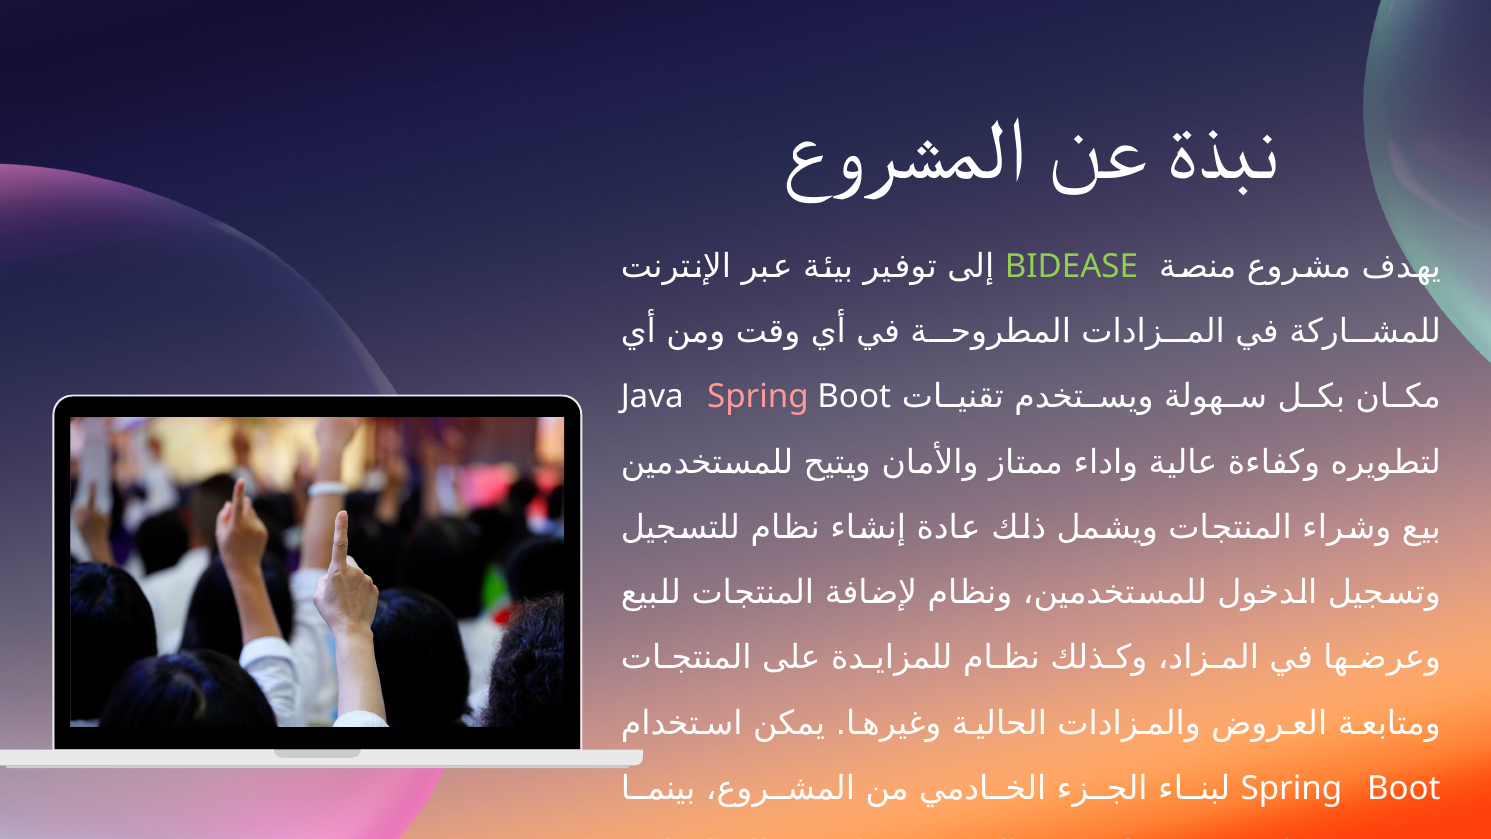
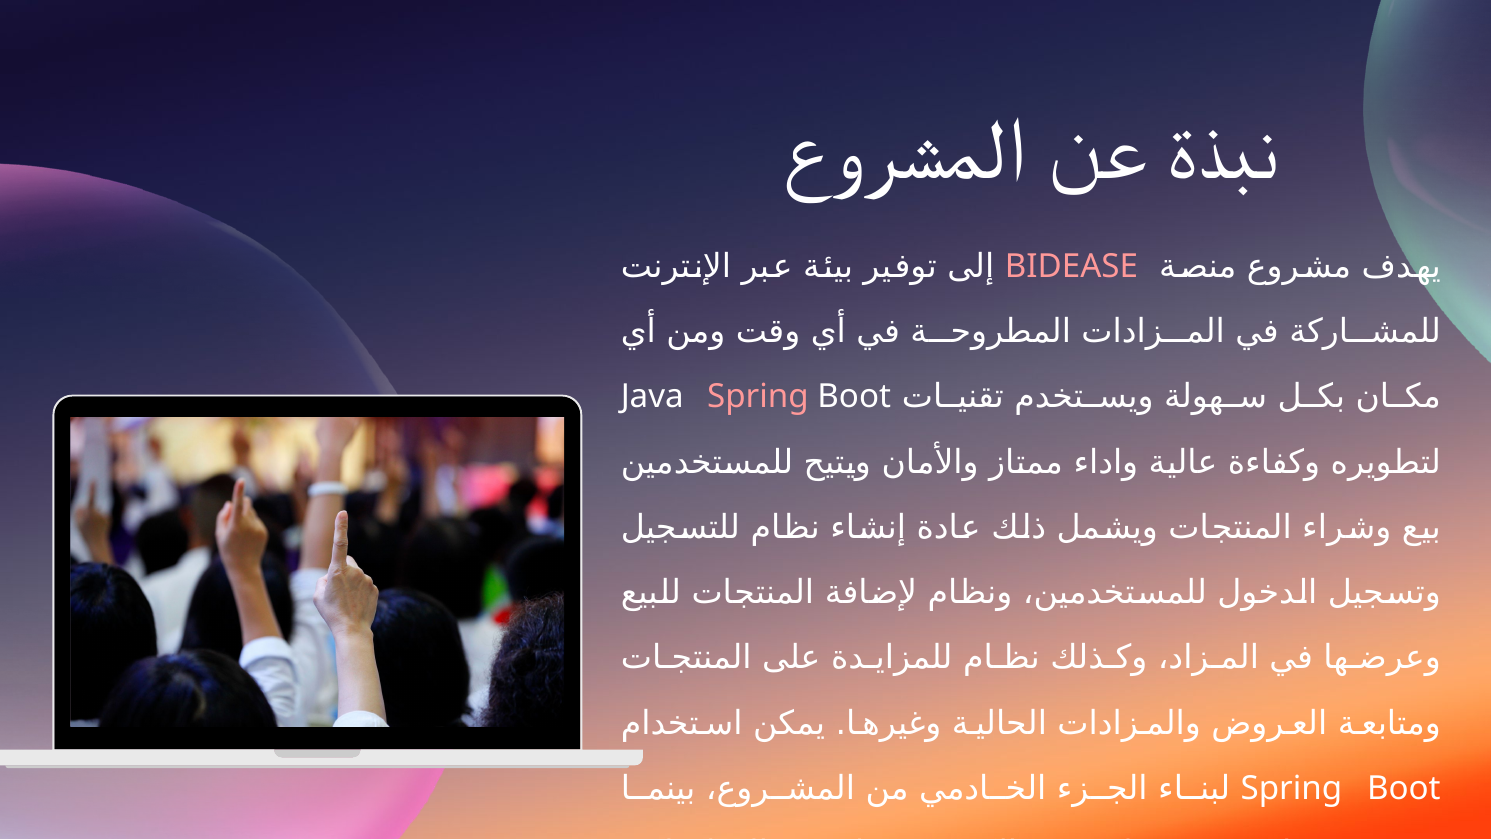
BIDEASE colour: light green -> pink
